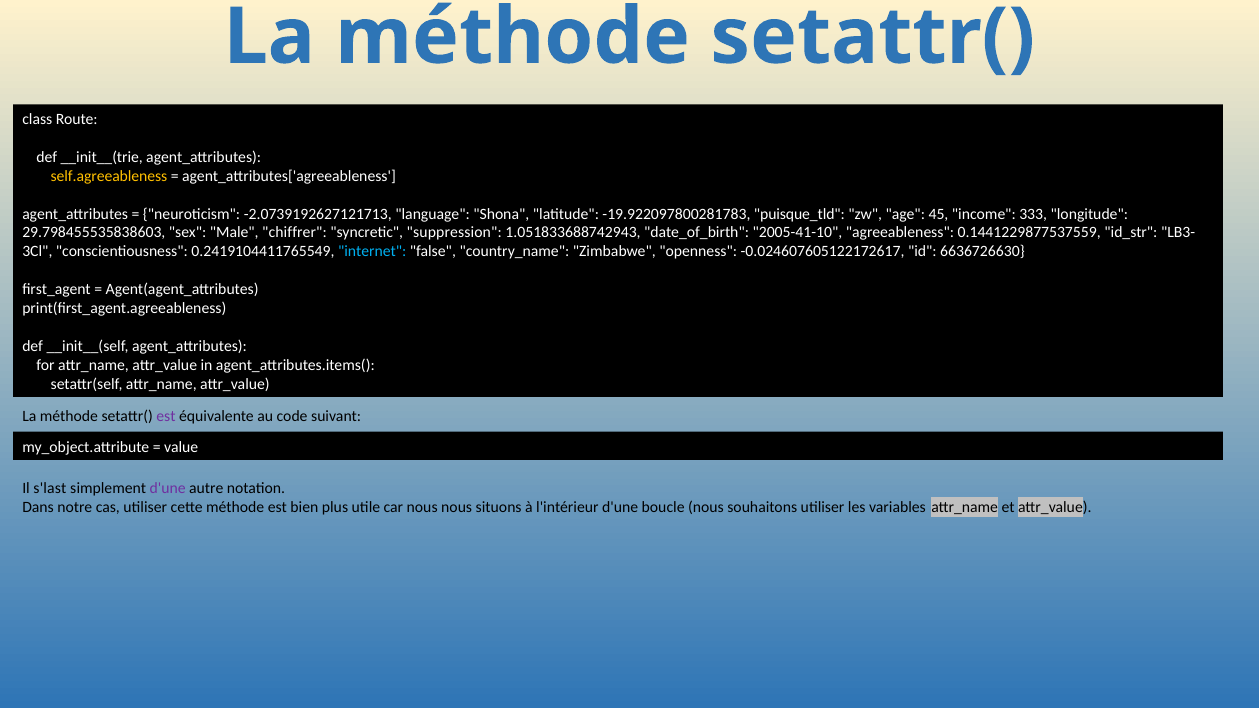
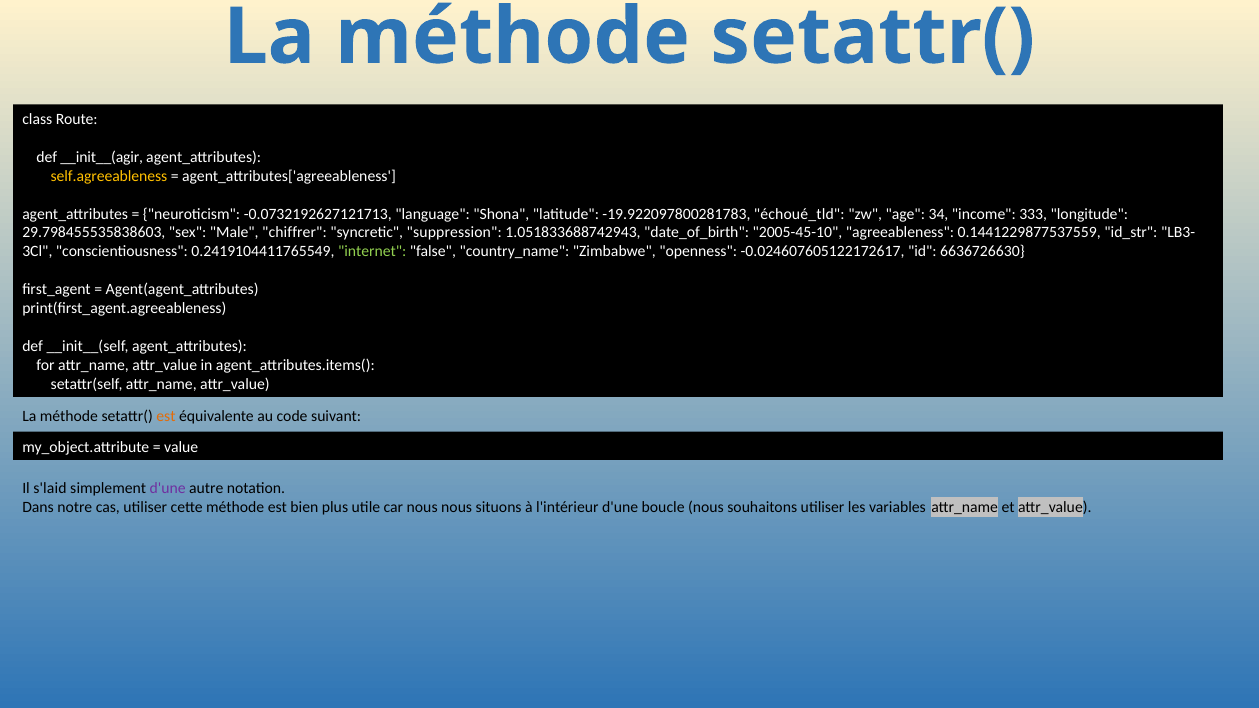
__init__(trie: __init__(trie -> __init__(agir
-2.0739192627121713: -2.0739192627121713 -> -0.0732192627121713
puisque_tld: puisque_tld -> échoué_tld
45: 45 -> 34
2005-41-10: 2005-41-10 -> 2005-45-10
internet colour: light blue -> light green
est at (166, 417) colour: purple -> orange
s'last: s'last -> s'laid
